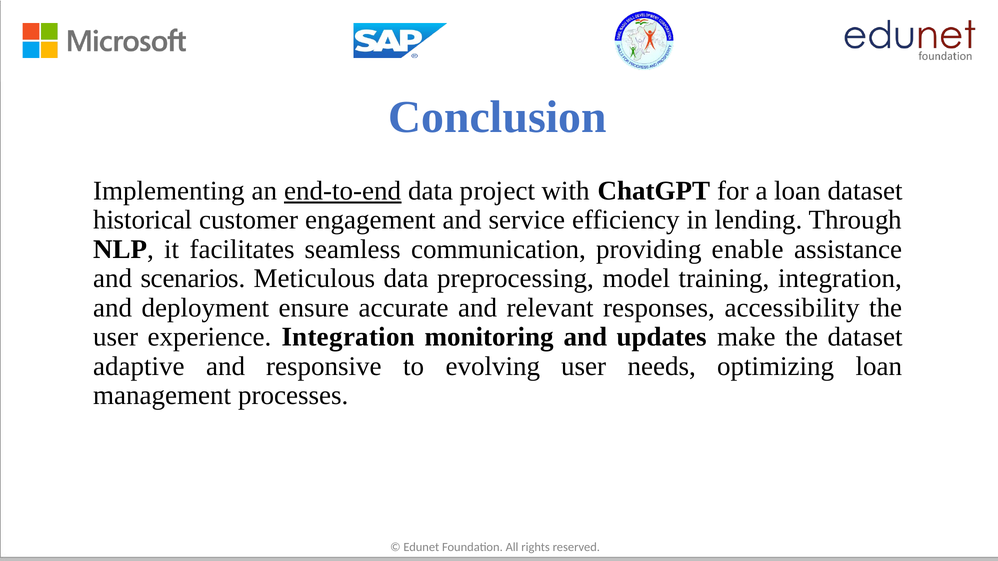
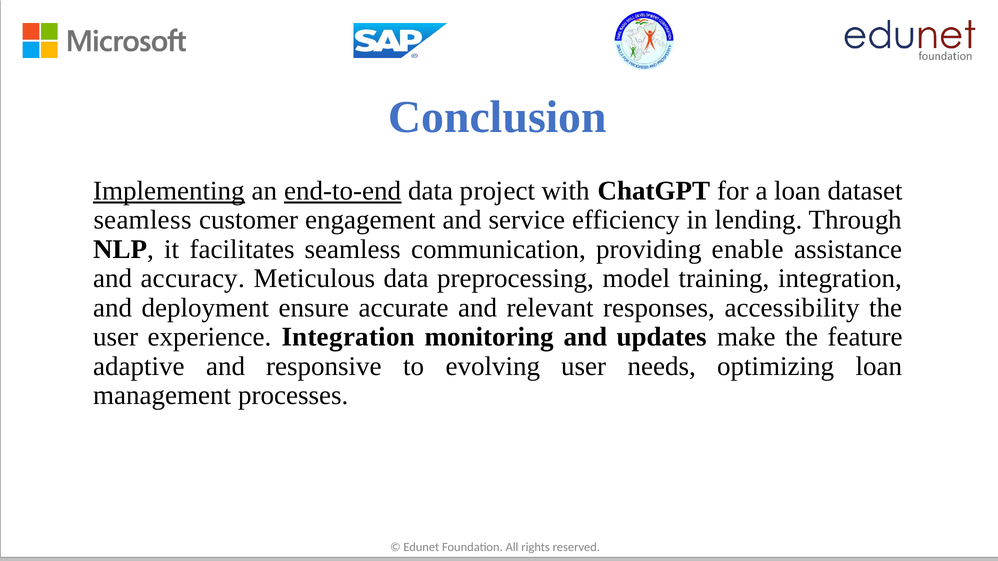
Implementing underline: none -> present
historical at (143, 220): historical -> seamless
scenarios: scenarios -> accuracy
the dataset: dataset -> feature
